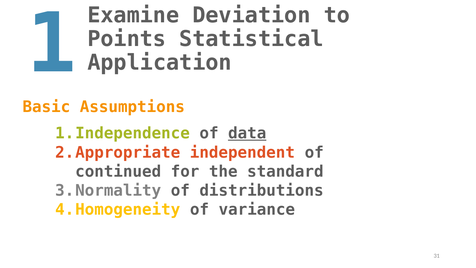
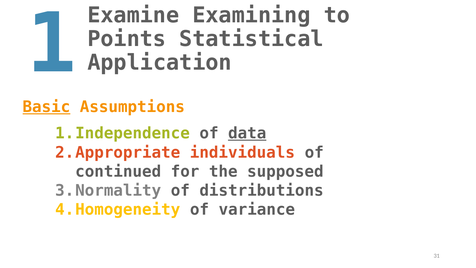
Deviation: Deviation -> Examining
Basic underline: none -> present
independent: independent -> individuals
standard: standard -> supposed
